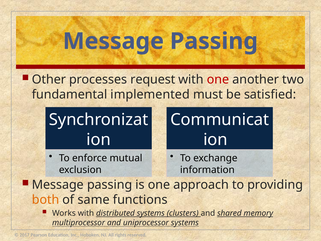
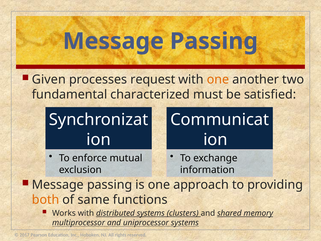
Other: Other -> Given
one at (218, 80) colour: red -> orange
implemented: implemented -> characterized
